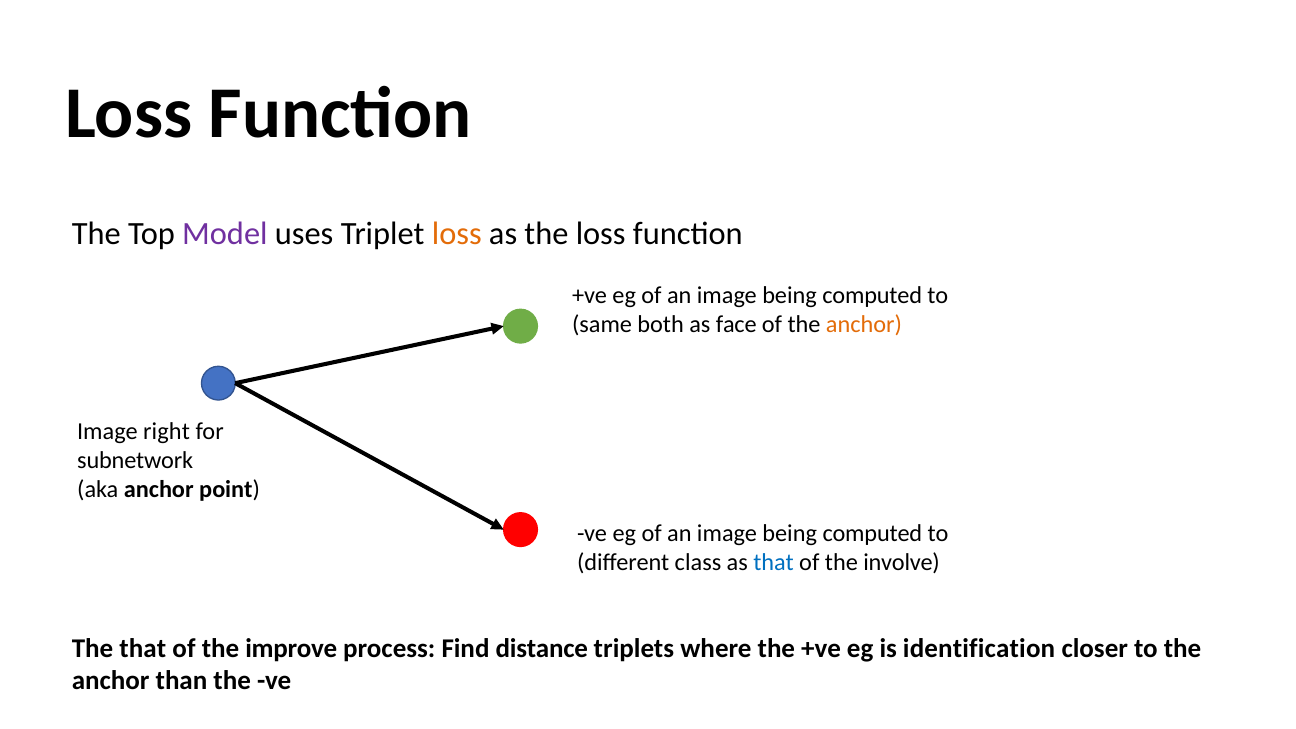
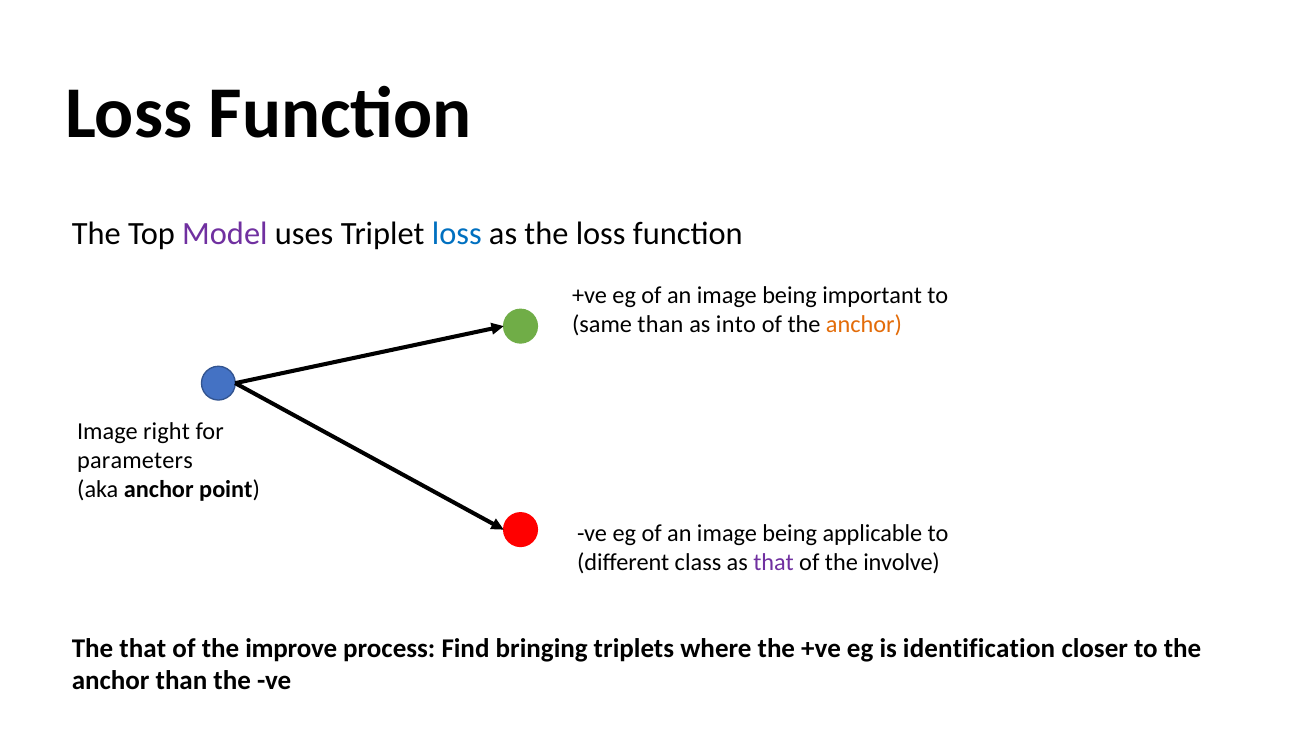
loss at (457, 234) colour: orange -> blue
computed at (872, 296): computed -> important
same both: both -> than
face: face -> into
subnetwork: subnetwork -> parameters
computed at (872, 534): computed -> applicable
that at (774, 563) colour: blue -> purple
distance: distance -> bringing
